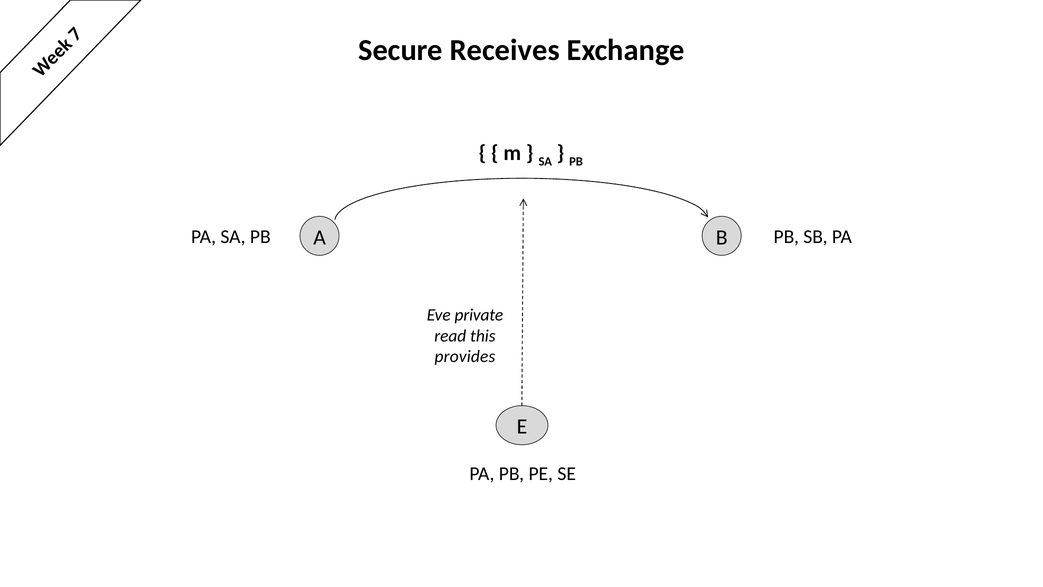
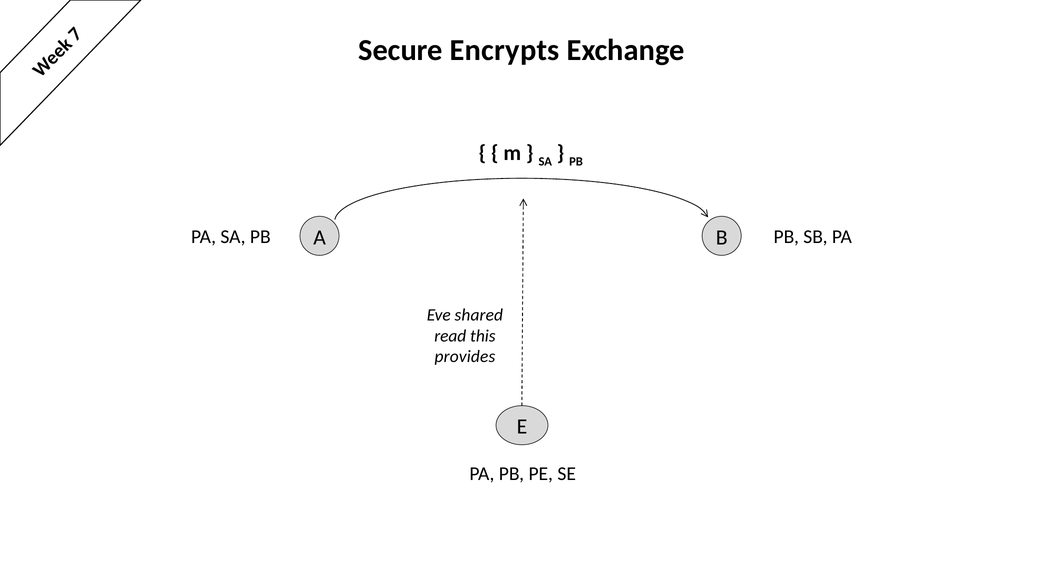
Receives: Receives -> Encrypts
private: private -> shared
